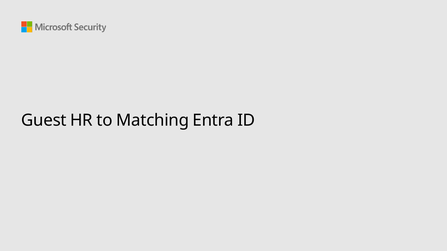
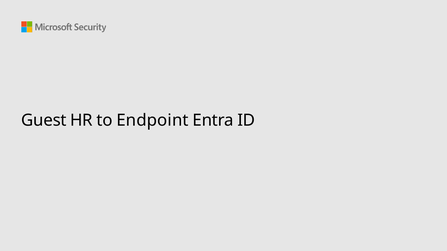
Matching: Matching -> Endpoint
